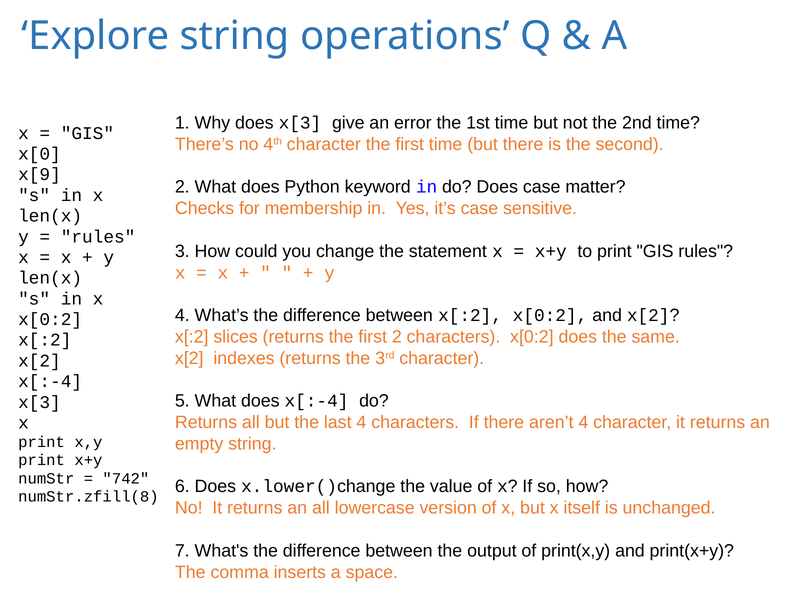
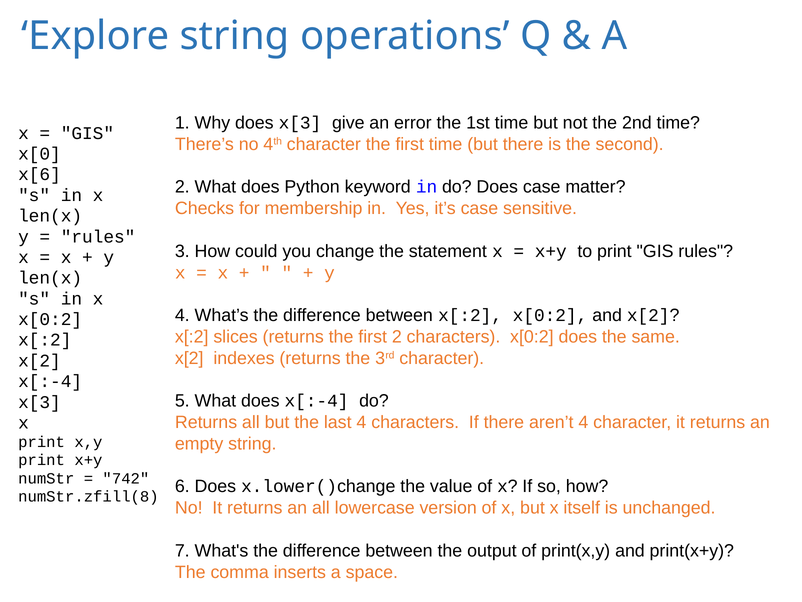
x[9: x[9 -> x[6
